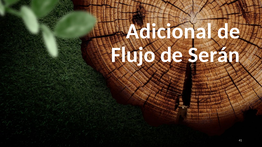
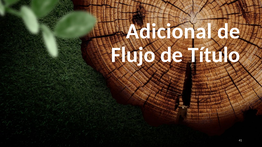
Serán: Serán -> Título
